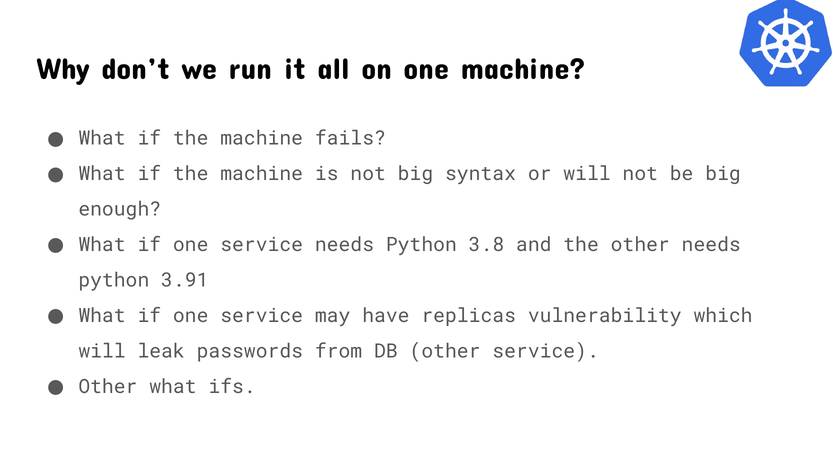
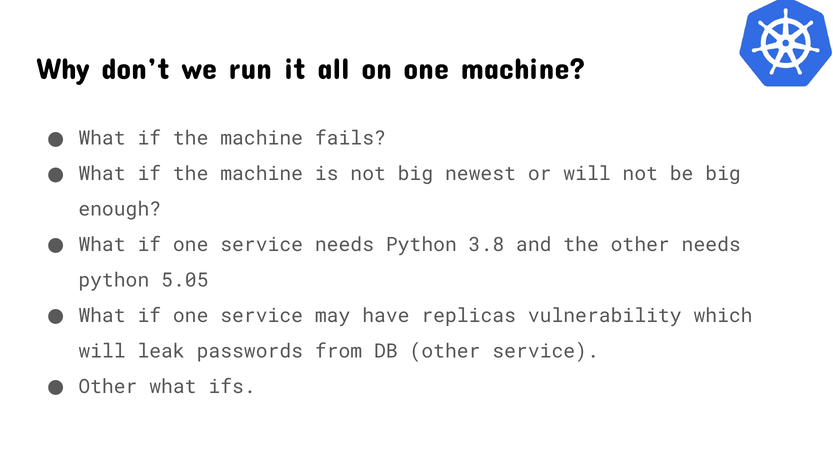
syntax: syntax -> newest
3.91: 3.91 -> 5.05
